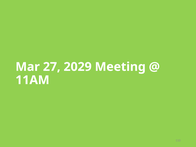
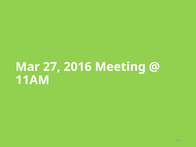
2029: 2029 -> 2016
